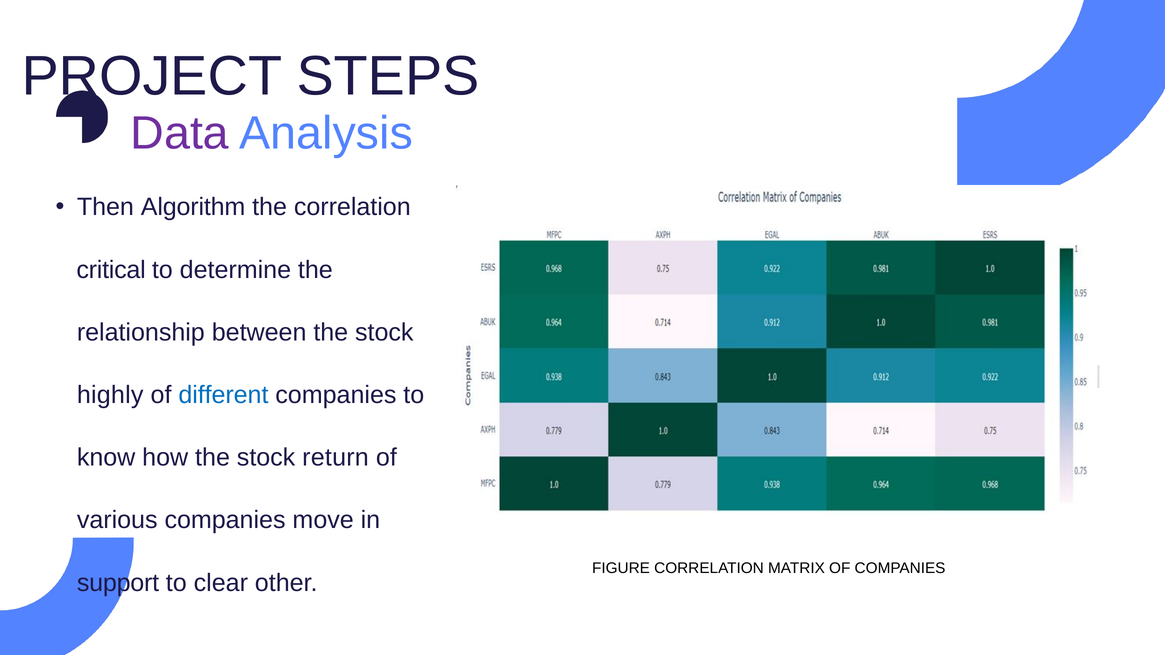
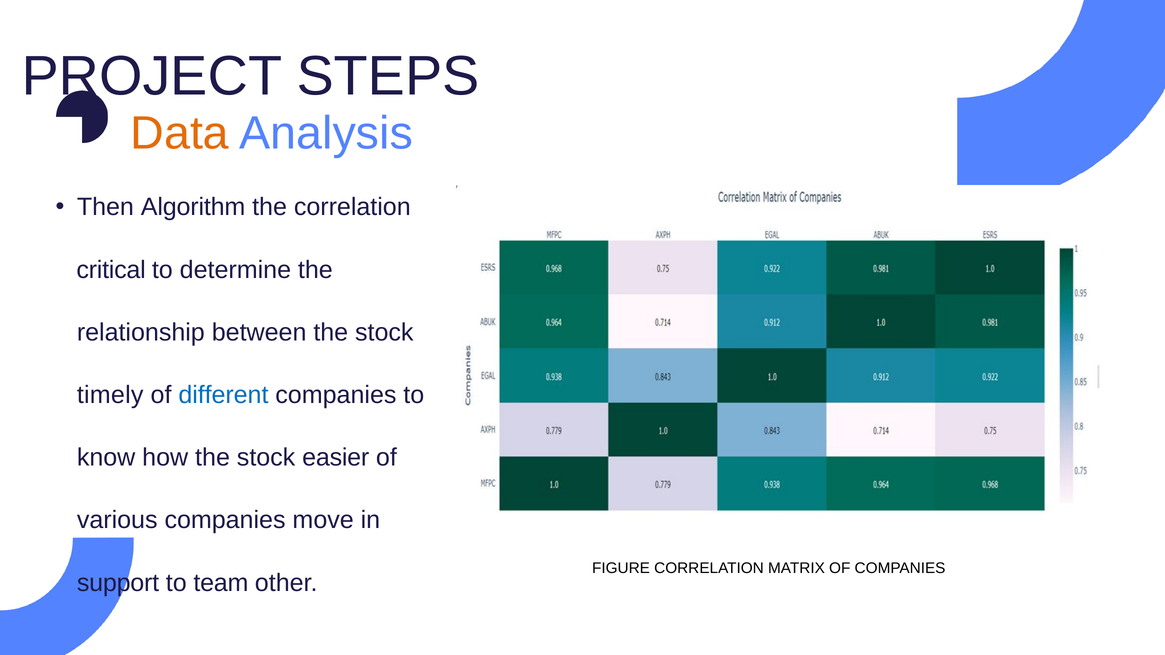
Data colour: purple -> orange
highly: highly -> timely
return: return -> easier
clear: clear -> team
